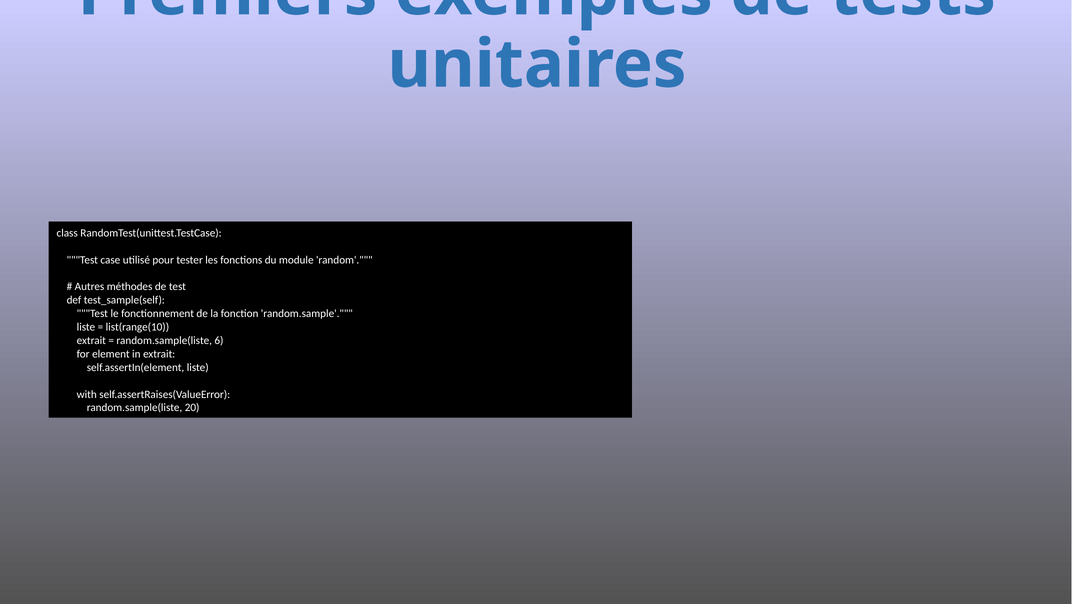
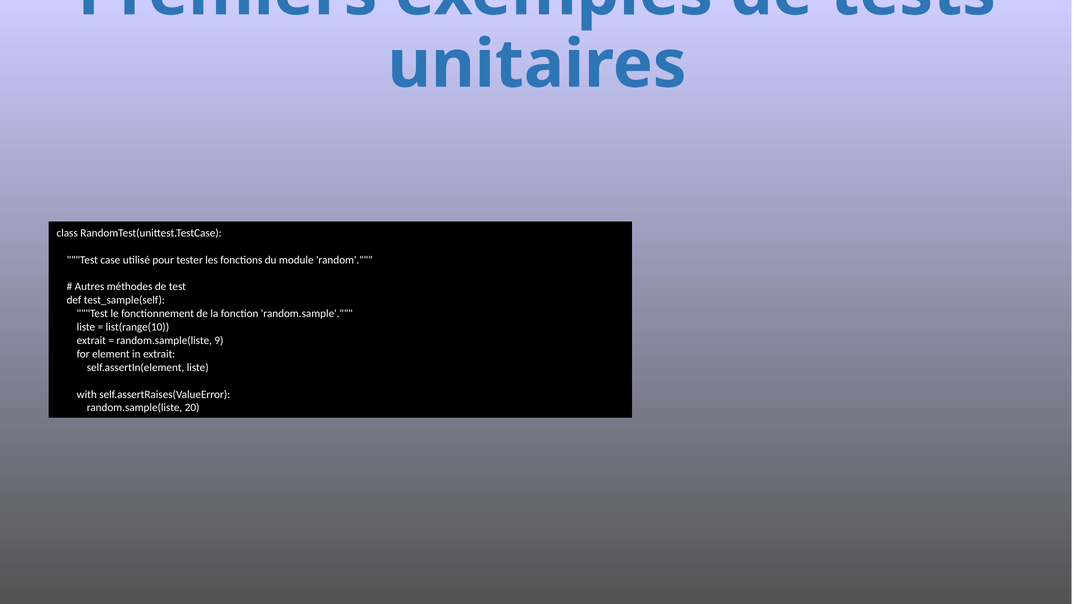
6: 6 -> 9
